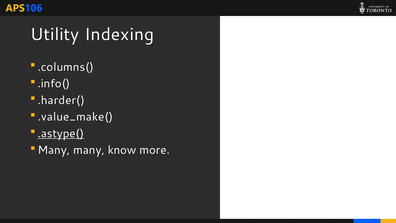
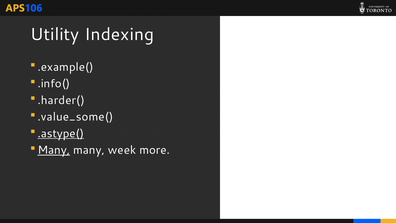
.columns(: .columns( -> .example(
.value_make(: .value_make( -> .value_some(
Many at (54, 150) underline: none -> present
know: know -> week
